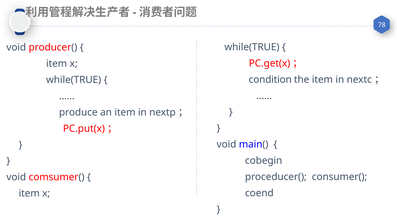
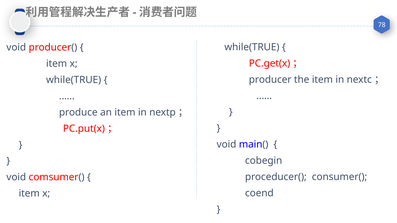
condition: condition -> producer
